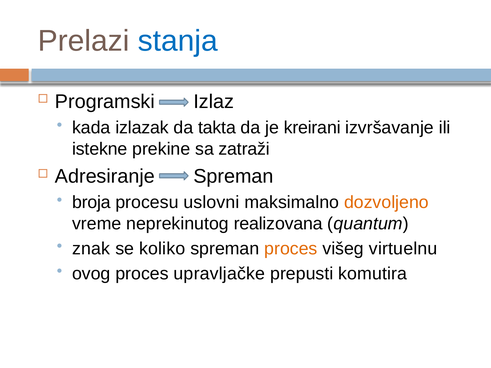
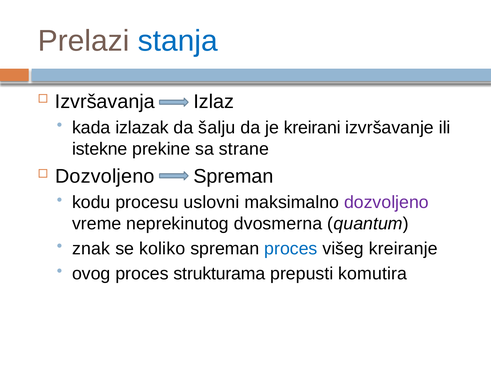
Programski: Programski -> Izvršavanja
takta: takta -> šalju
zatraži: zatraži -> strane
Adresiranje at (105, 176): Adresiranje -> Dozvoljeno
broja: broja -> kodu
dozvoljeno at (386, 202) colour: orange -> purple
realizovana: realizovana -> dvosmerna
proces at (291, 249) colour: orange -> blue
virtuelnu: virtuelnu -> kreiranje
upravljačke: upravljačke -> strukturama
